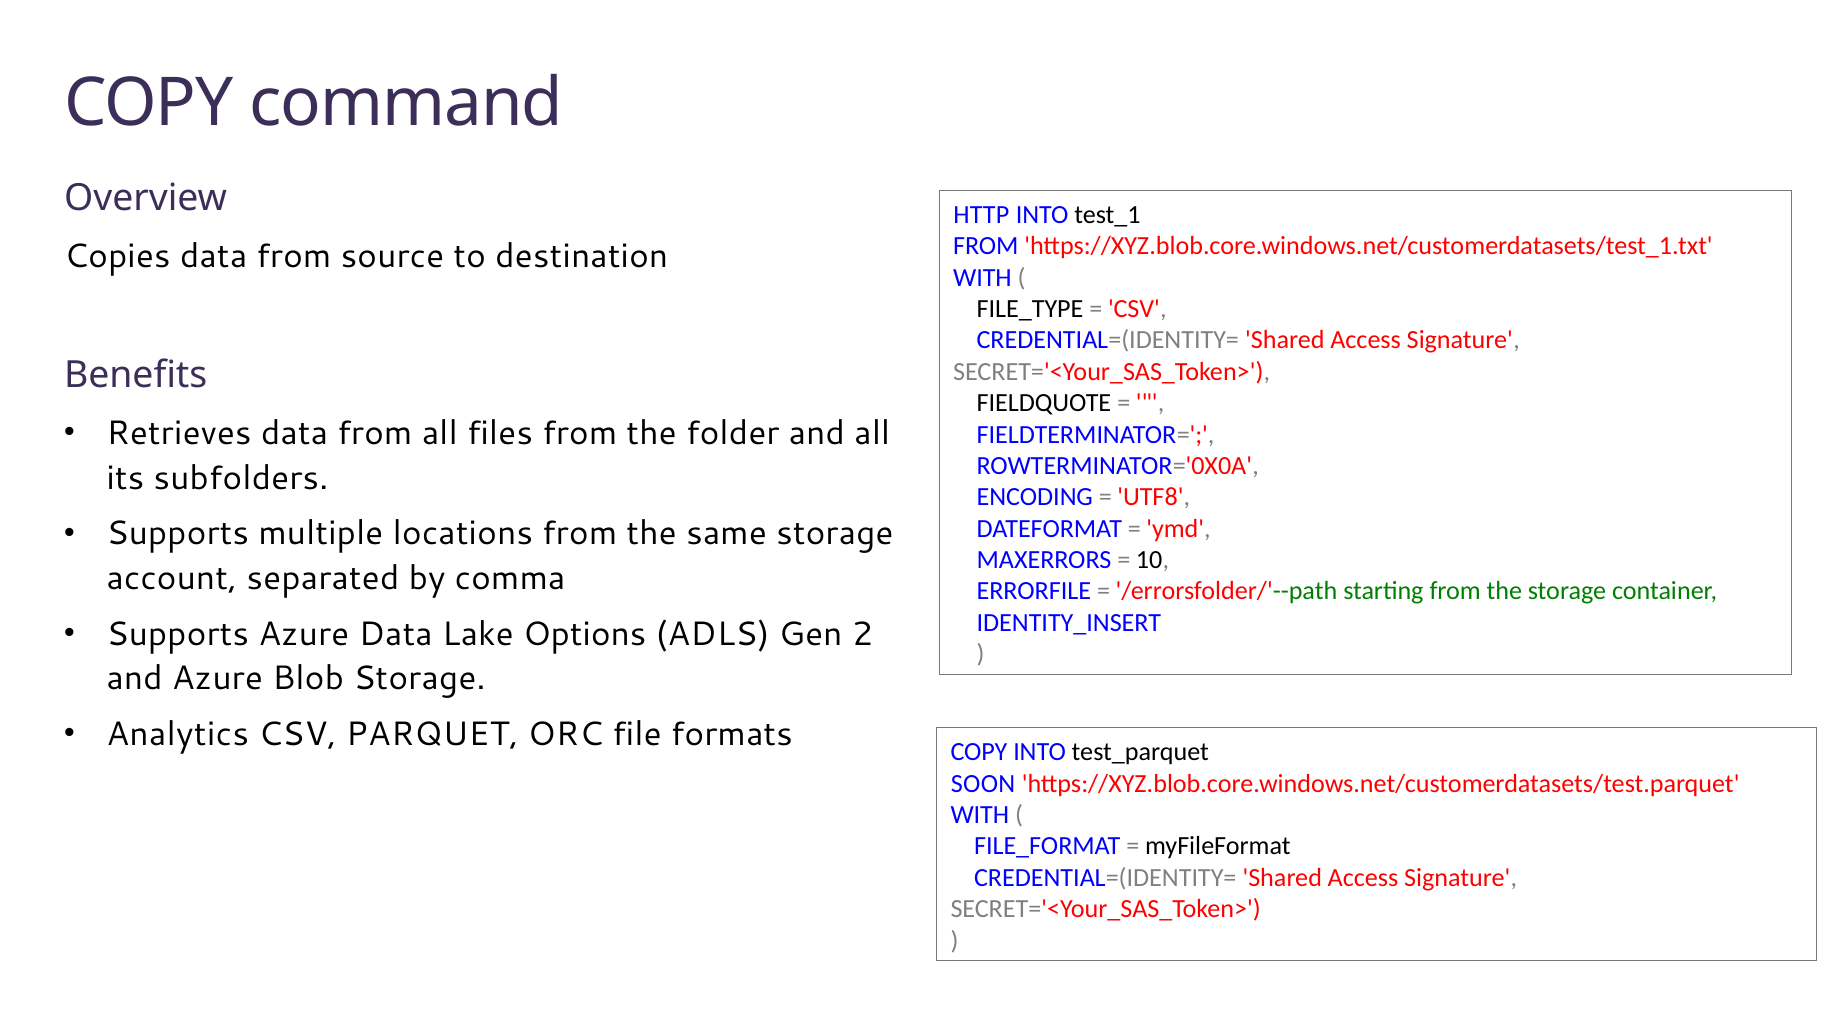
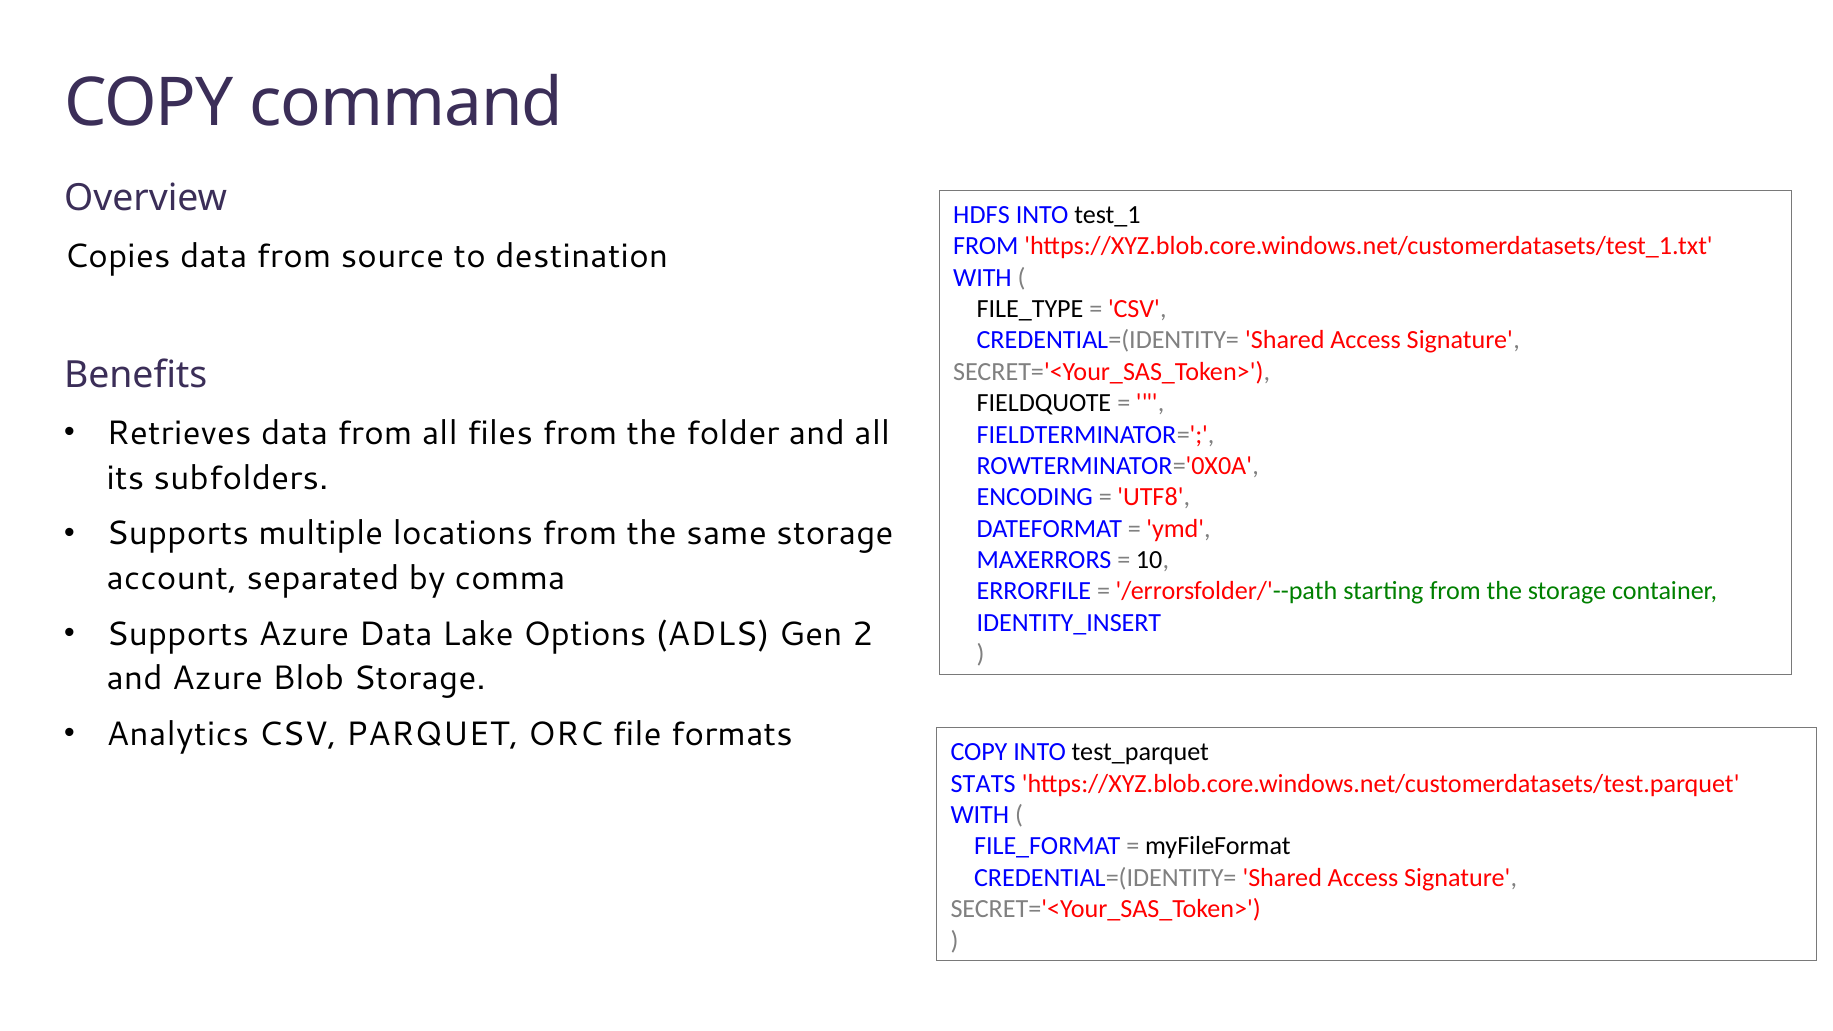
HTTP: HTTP -> HDFS
SOON: SOON -> STATS
